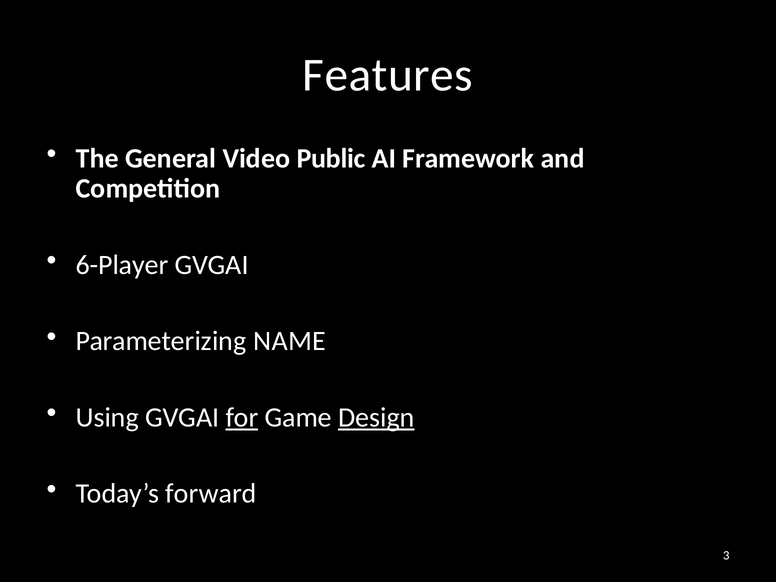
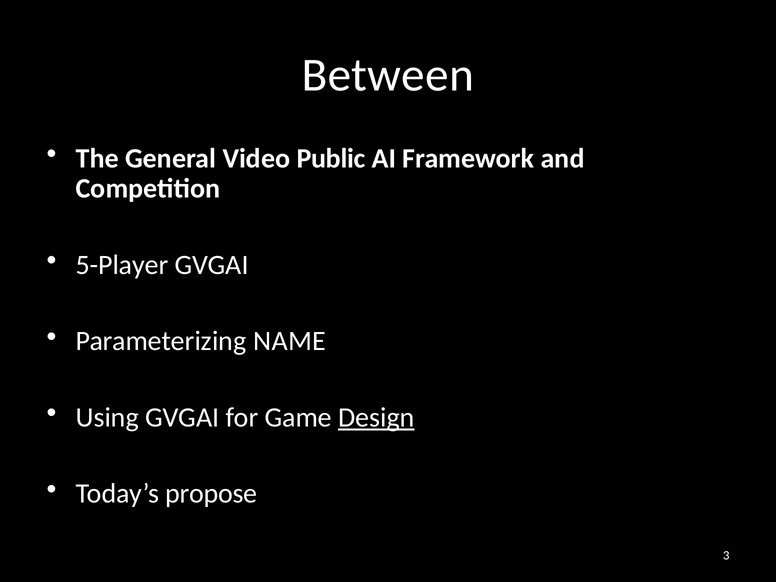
Features: Features -> Between
6-Player: 6-Player -> 5-Player
for underline: present -> none
forward: forward -> propose
